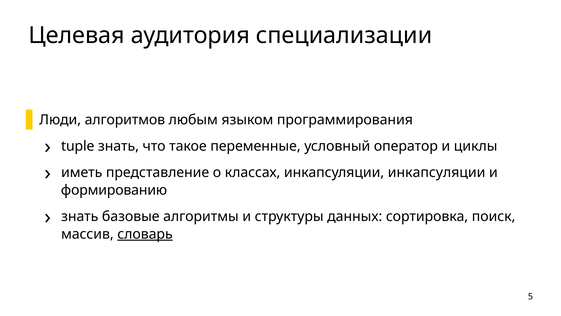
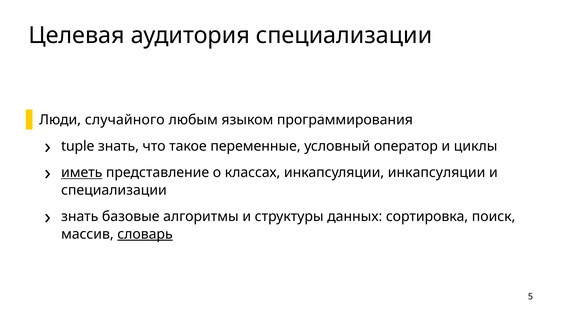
алгоритмов: алгоритмов -> случайного
иметь underline: none -> present
формированию at (114, 190): формированию -> специализации
